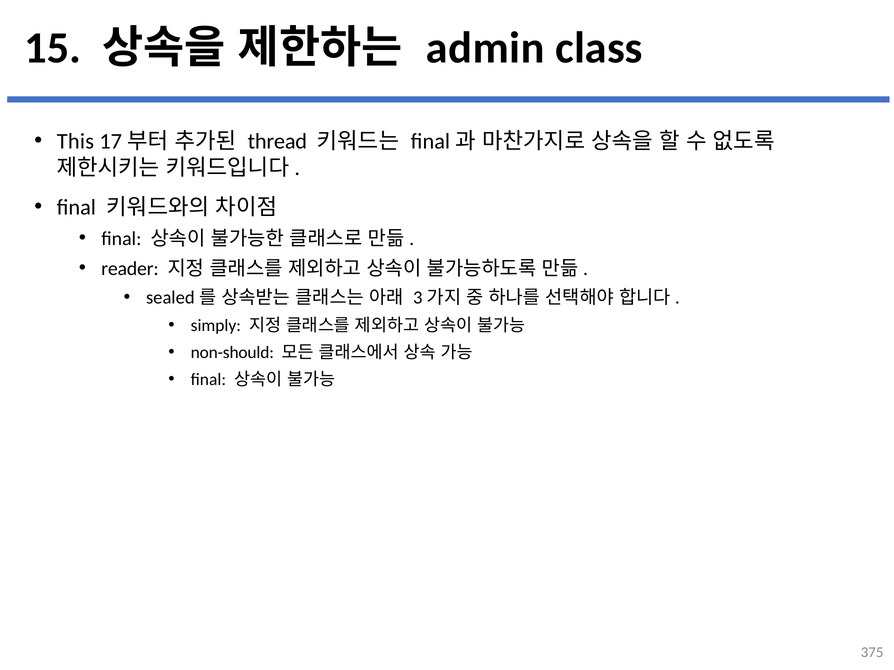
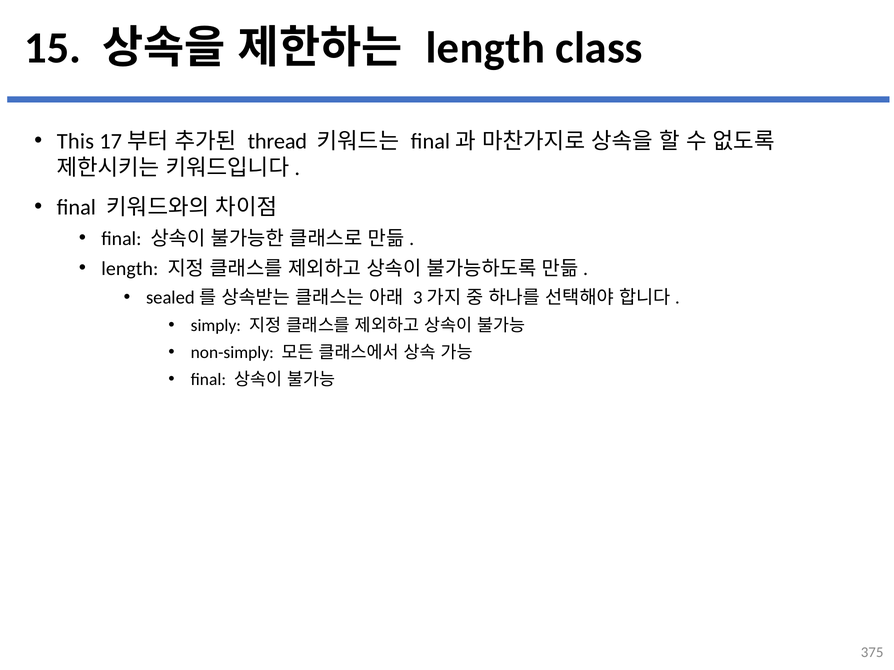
admin at (485, 48): admin -> length
reader at (130, 269): reader -> length
non-should: non-should -> non-simply
